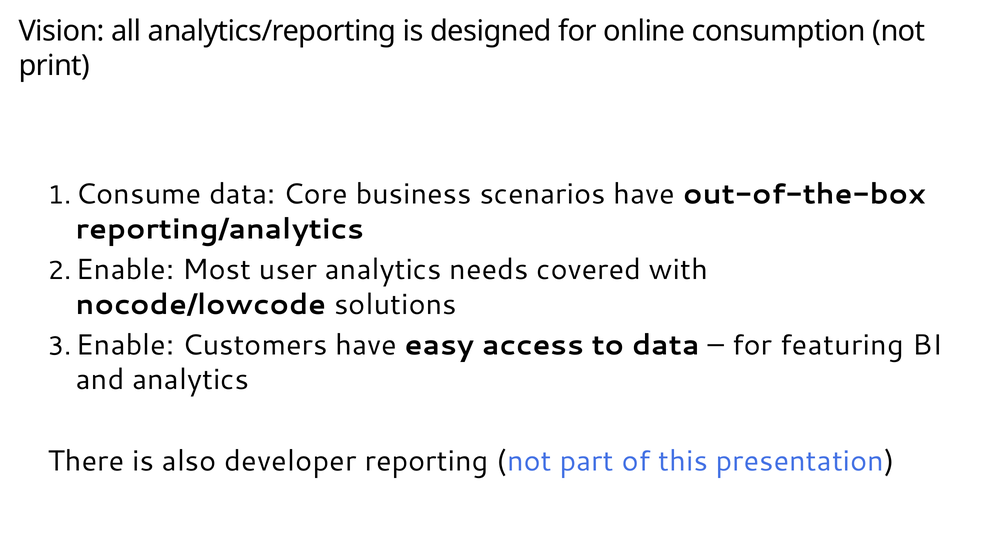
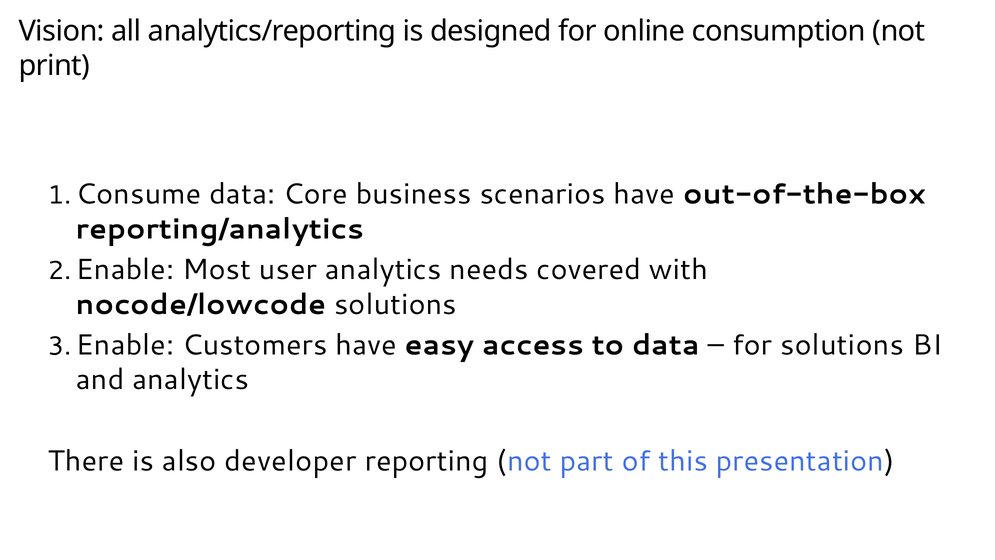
for featuring: featuring -> solutions
